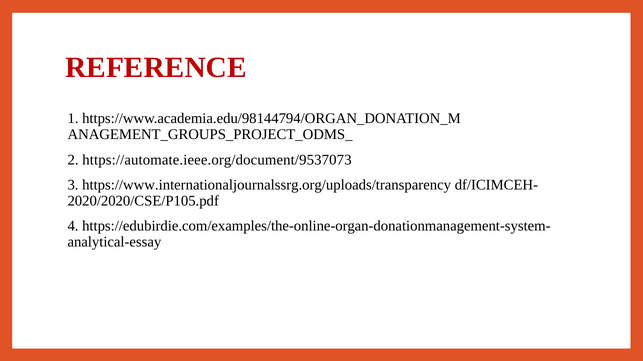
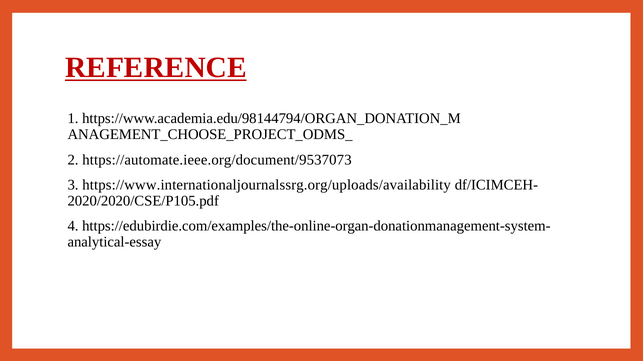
REFERENCE underline: none -> present
ANAGEMENT_GROUPS_PROJECT_ODMS_: ANAGEMENT_GROUPS_PROJECT_ODMS_ -> ANAGEMENT_CHOOSE_PROJECT_ODMS_
https://www.internationaljournalssrg.org/uploads/transparency: https://www.internationaljournalssrg.org/uploads/transparency -> https://www.internationaljournalssrg.org/uploads/availability
